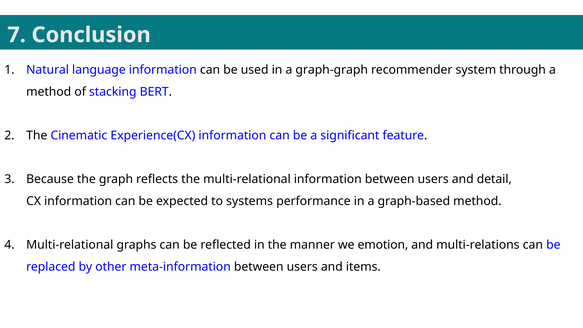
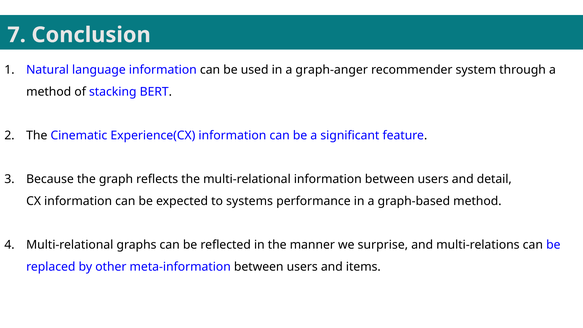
graph-graph: graph-graph -> graph-anger
emotion: emotion -> surprise
